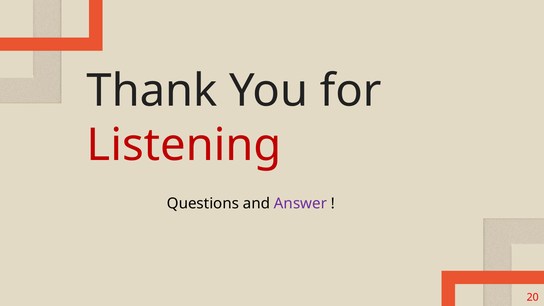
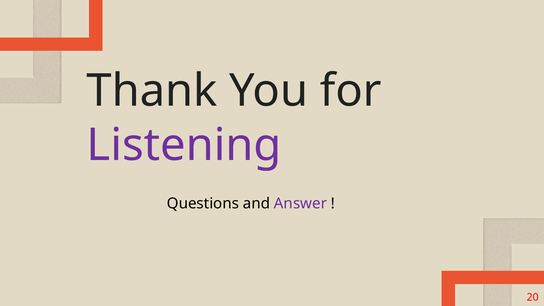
Listening colour: red -> purple
